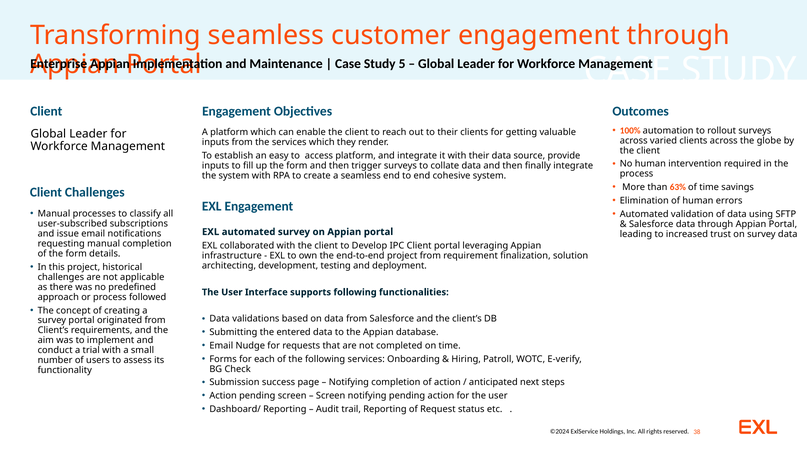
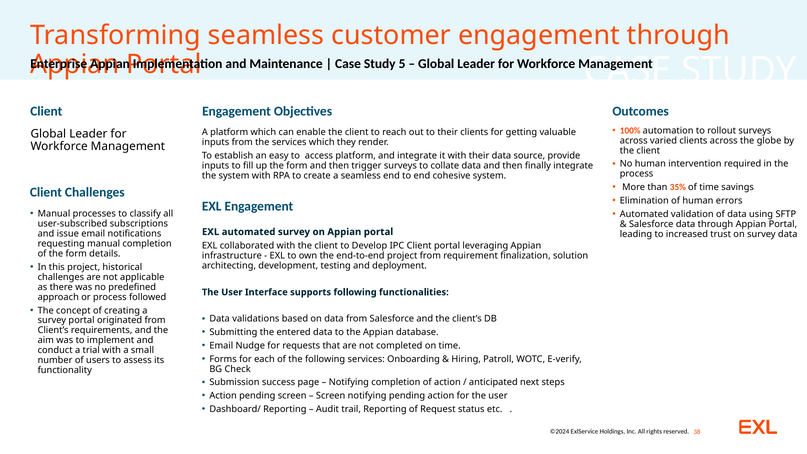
63%: 63% -> 35%
